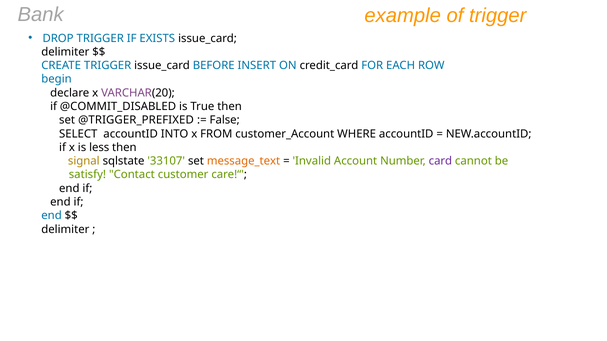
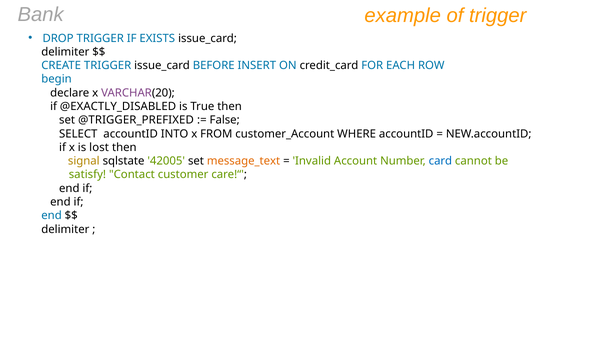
@COMMIT_DISABLED: @COMMIT_DISABLED -> @EXACTLY_DISABLED
less: less -> lost
33107: 33107 -> 42005
card colour: purple -> blue
